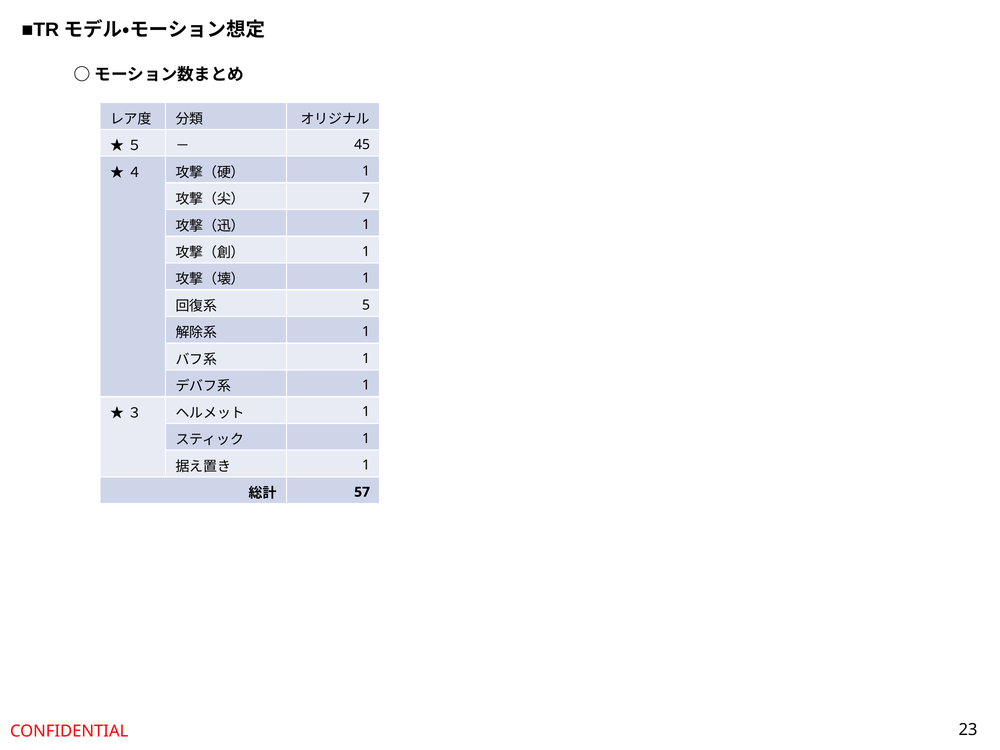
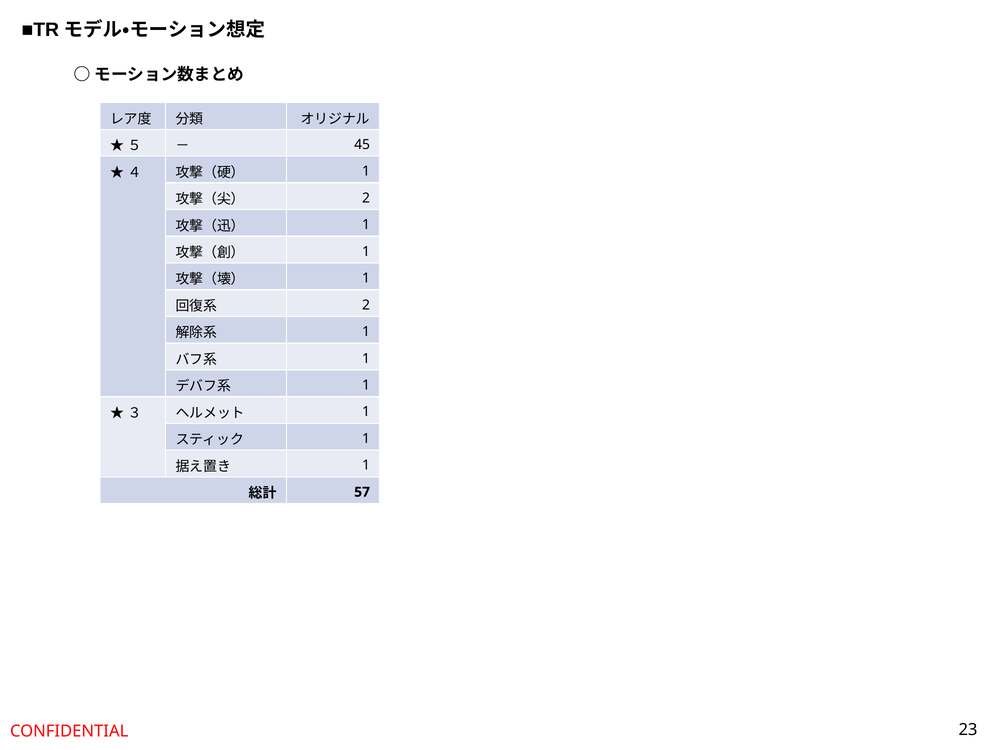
7 at (366, 198): 7 -> 2
5 at (366, 305): 5 -> 2
